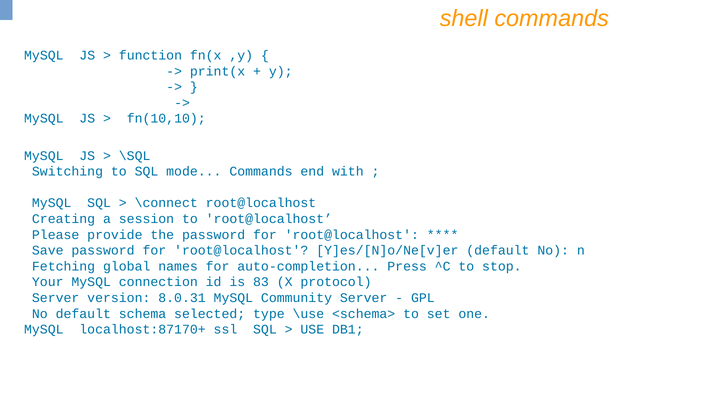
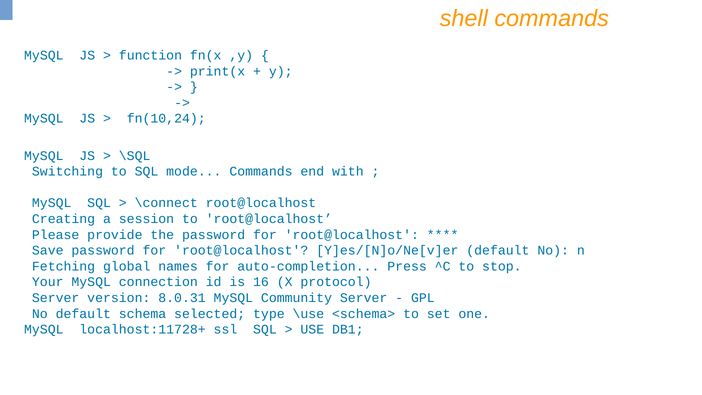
fn(10,10: fn(10,10 -> fn(10,24
83: 83 -> 16
localhost:87170+: localhost:87170+ -> localhost:11728+
